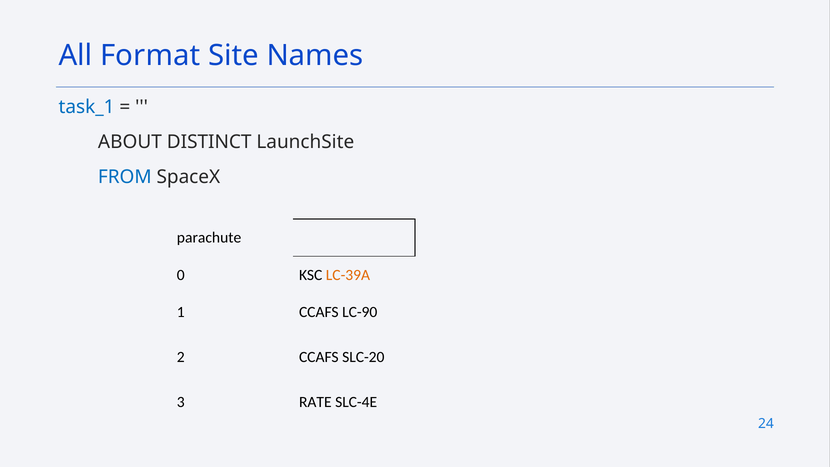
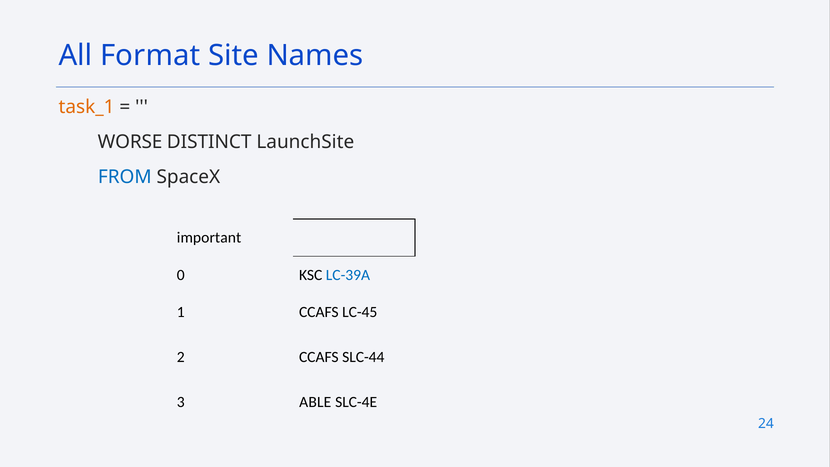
task_1 colour: blue -> orange
ABOUT: ABOUT -> WORSE
parachute: parachute -> important
LC-39A colour: orange -> blue
LC-90: LC-90 -> LC-45
SLC-20: SLC-20 -> SLC-44
RATE: RATE -> ABLE
